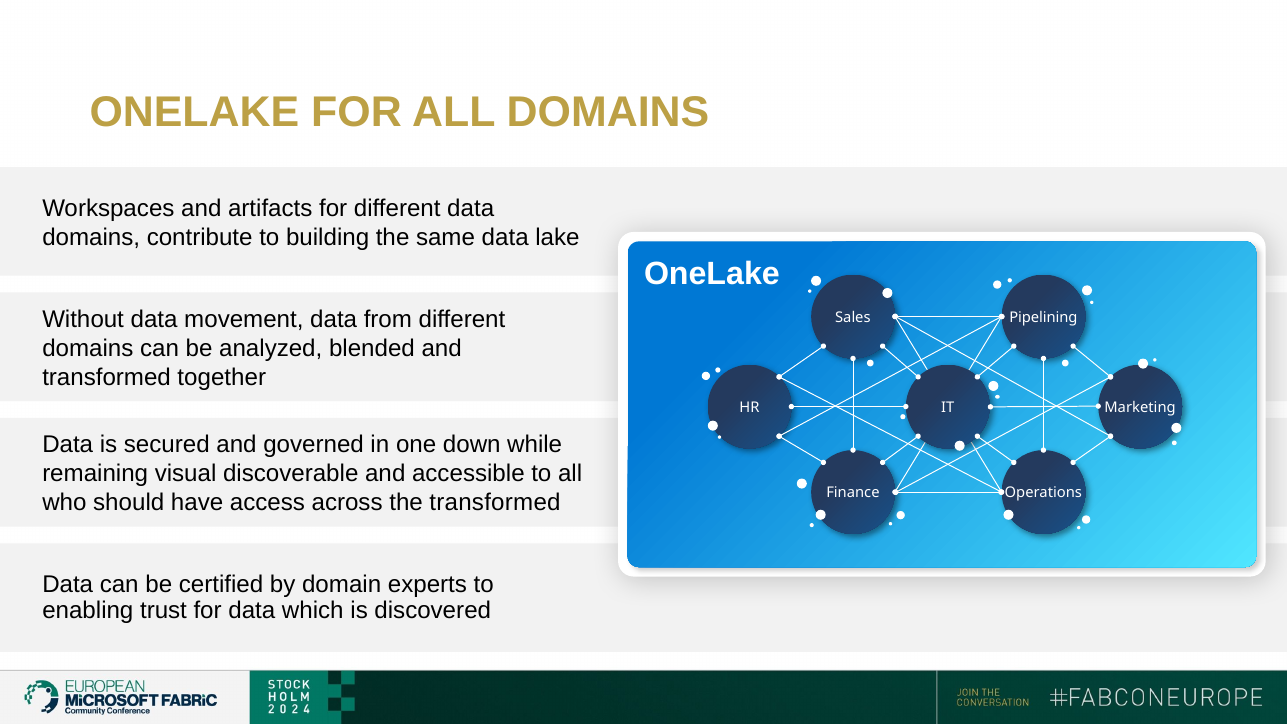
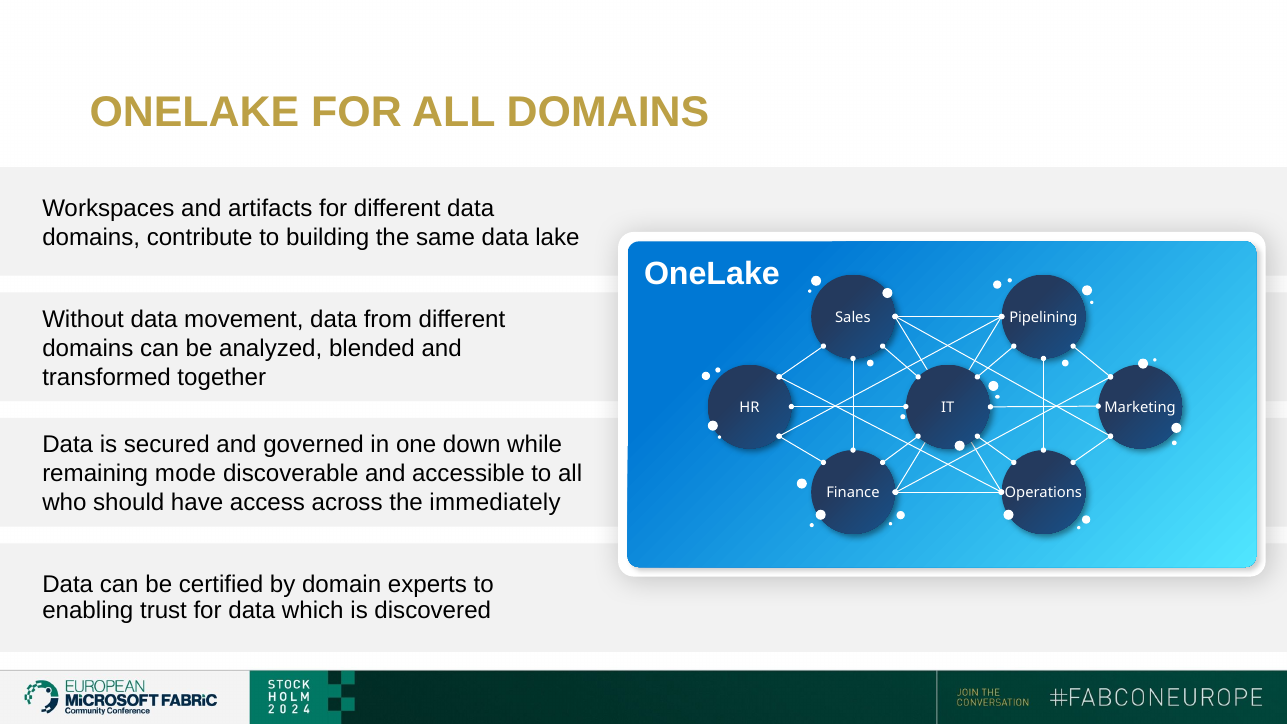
visual: visual -> mode
the transformed: transformed -> immediately
